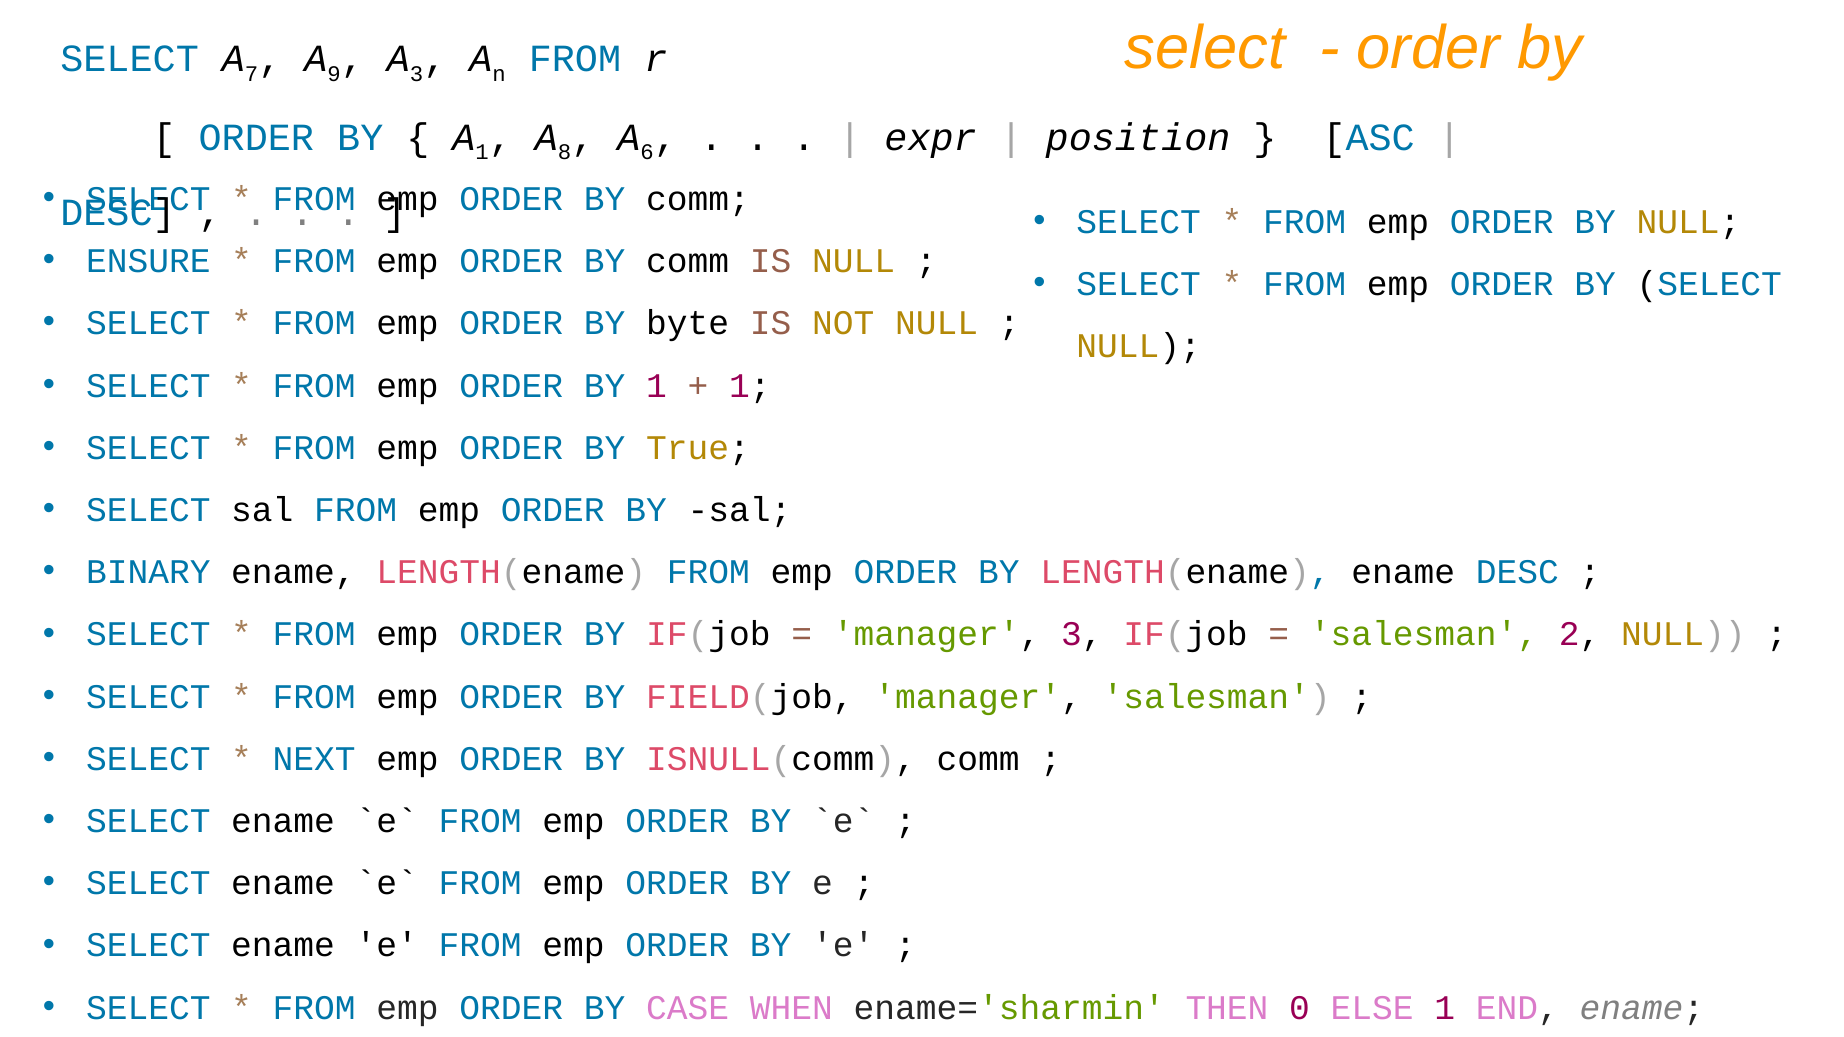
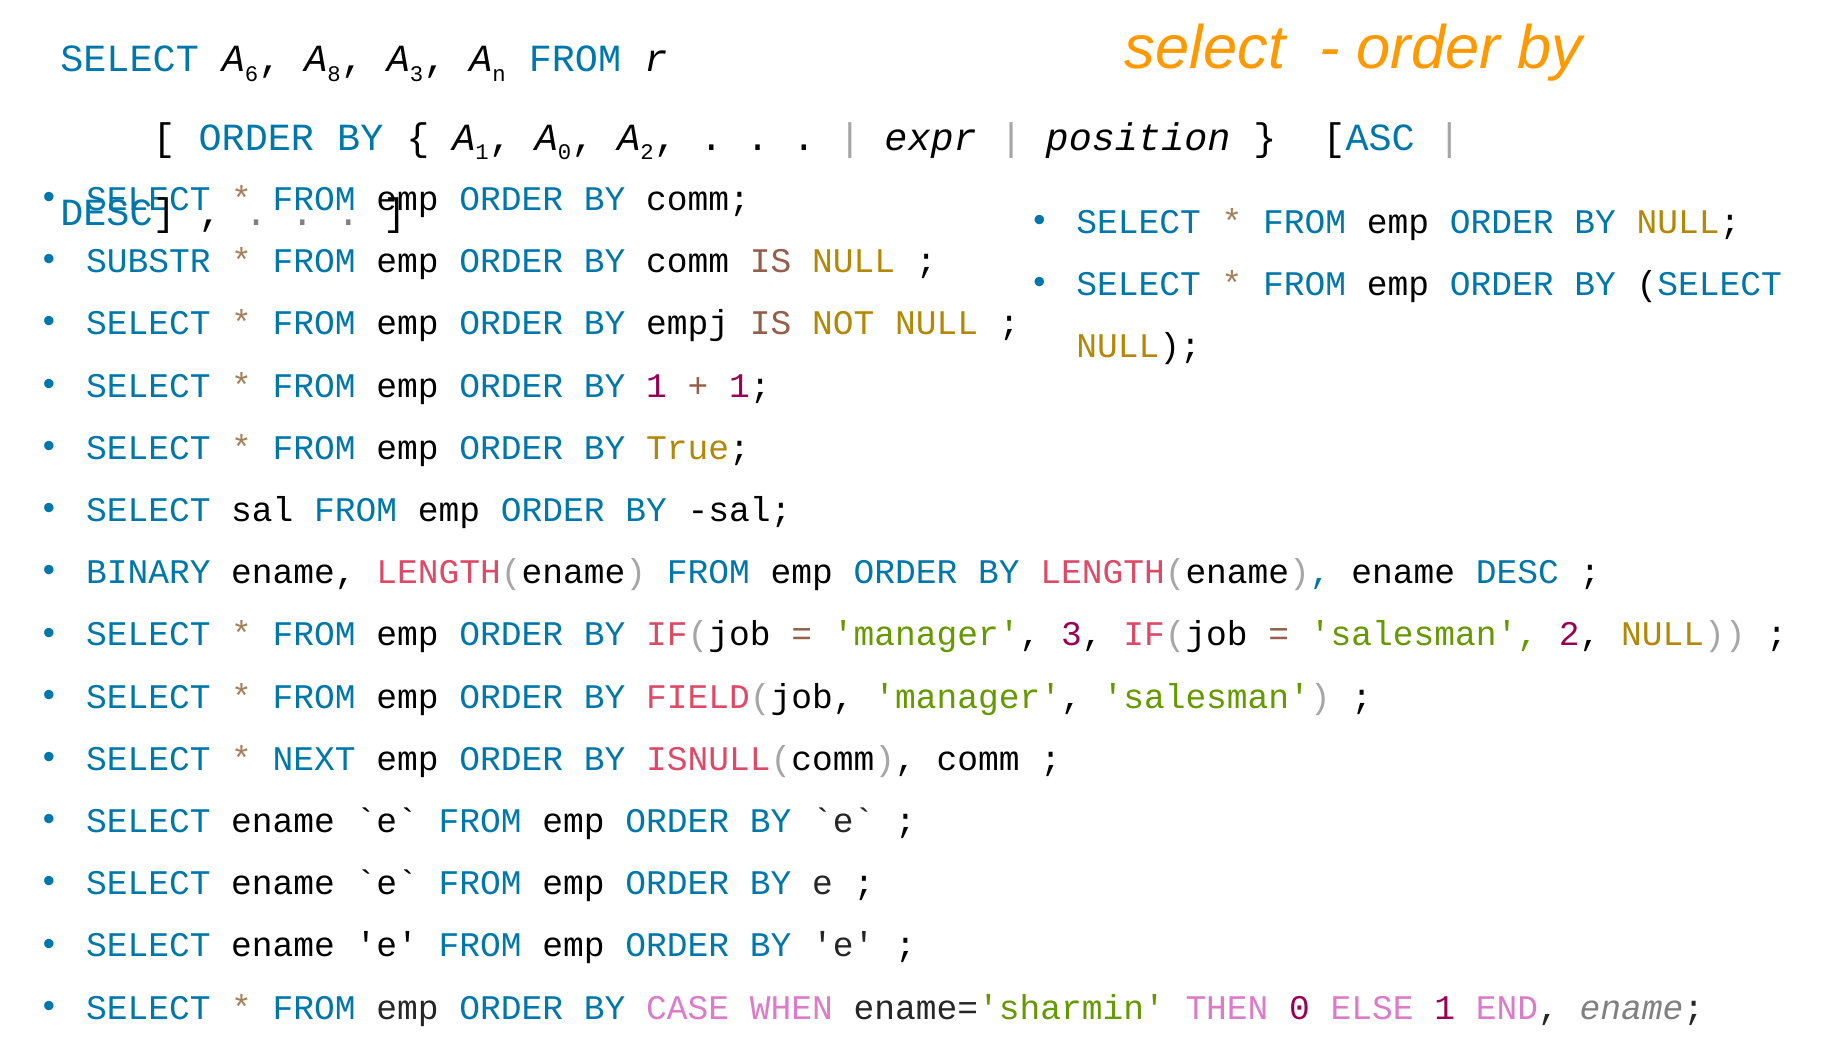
7: 7 -> 6
9: 9 -> 8
8 at (565, 153): 8 -> 0
6 at (647, 153): 6 -> 2
ENSURE: ENSURE -> SUBSTR
byte: byte -> empj
